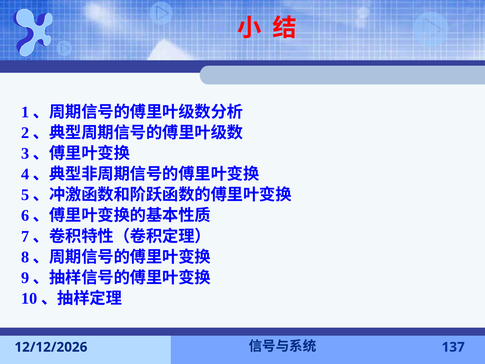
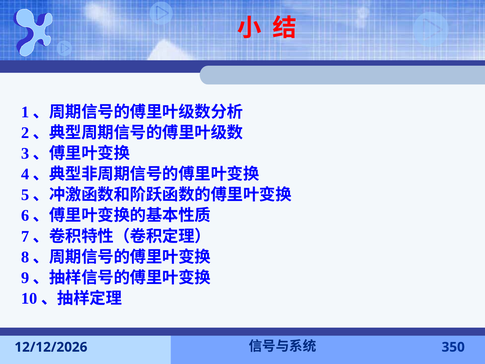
137: 137 -> 350
